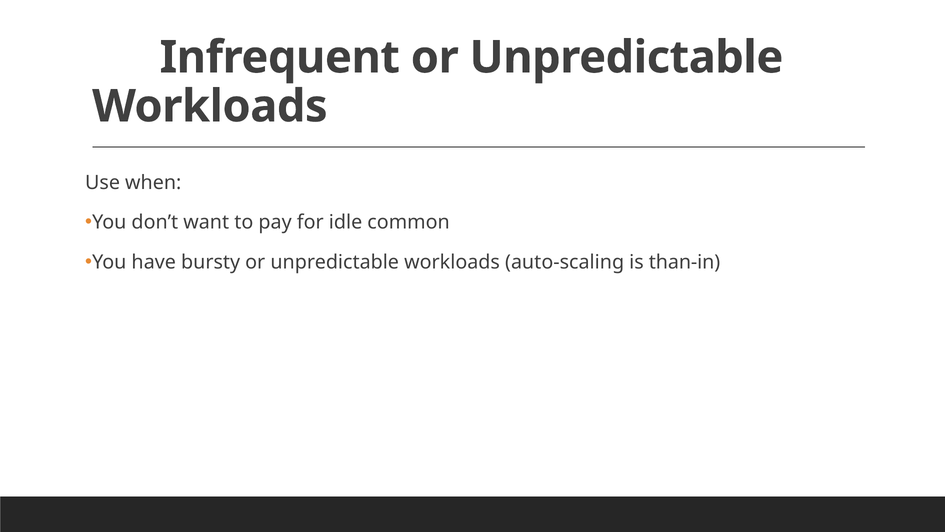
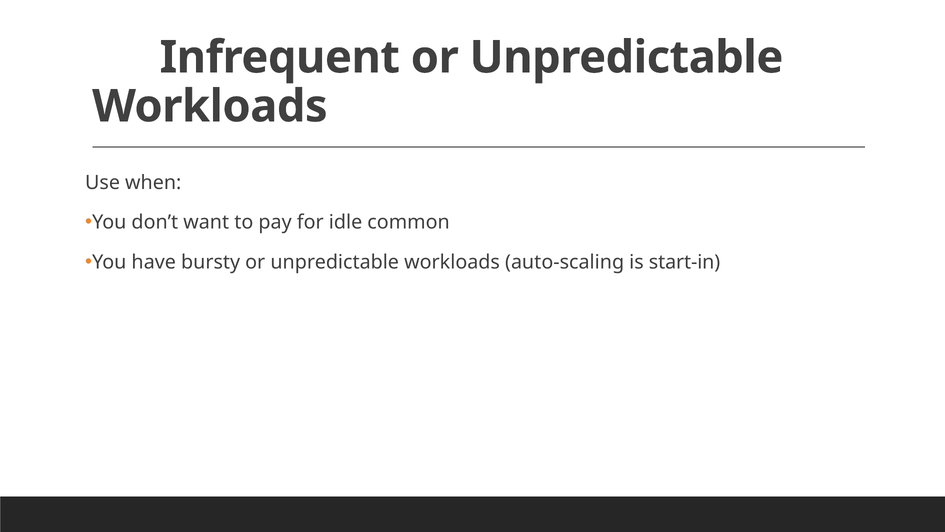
than-in: than-in -> start-in
